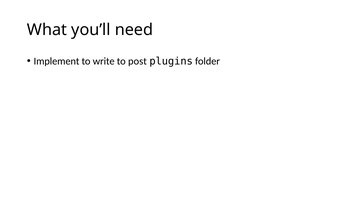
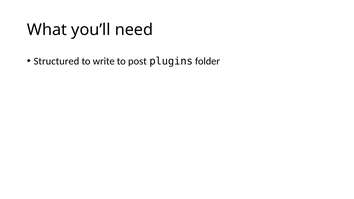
Implement: Implement -> Structured
